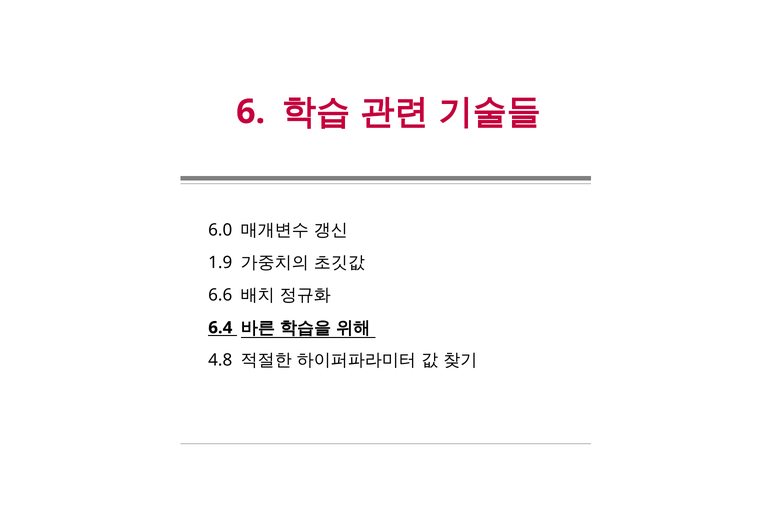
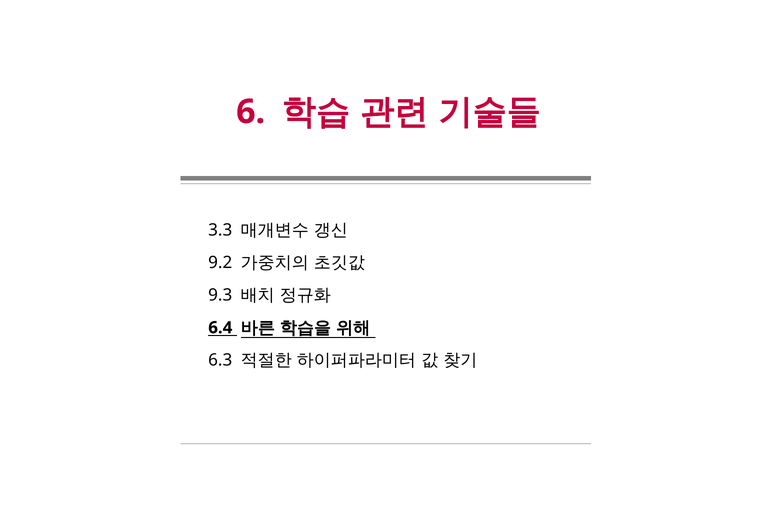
6.0: 6.0 -> 3.3
1.9: 1.9 -> 9.2
6.6: 6.6 -> 9.3
4.8: 4.8 -> 6.3
